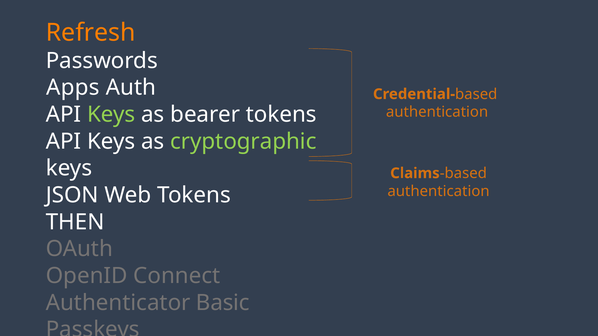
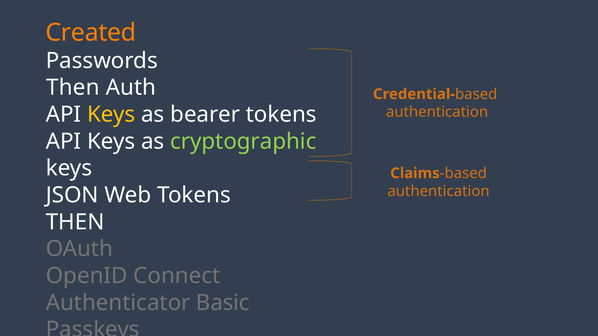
Refresh: Refresh -> Created
Apps at (73, 88): Apps -> Then
Keys at (111, 115) colour: light green -> yellow
